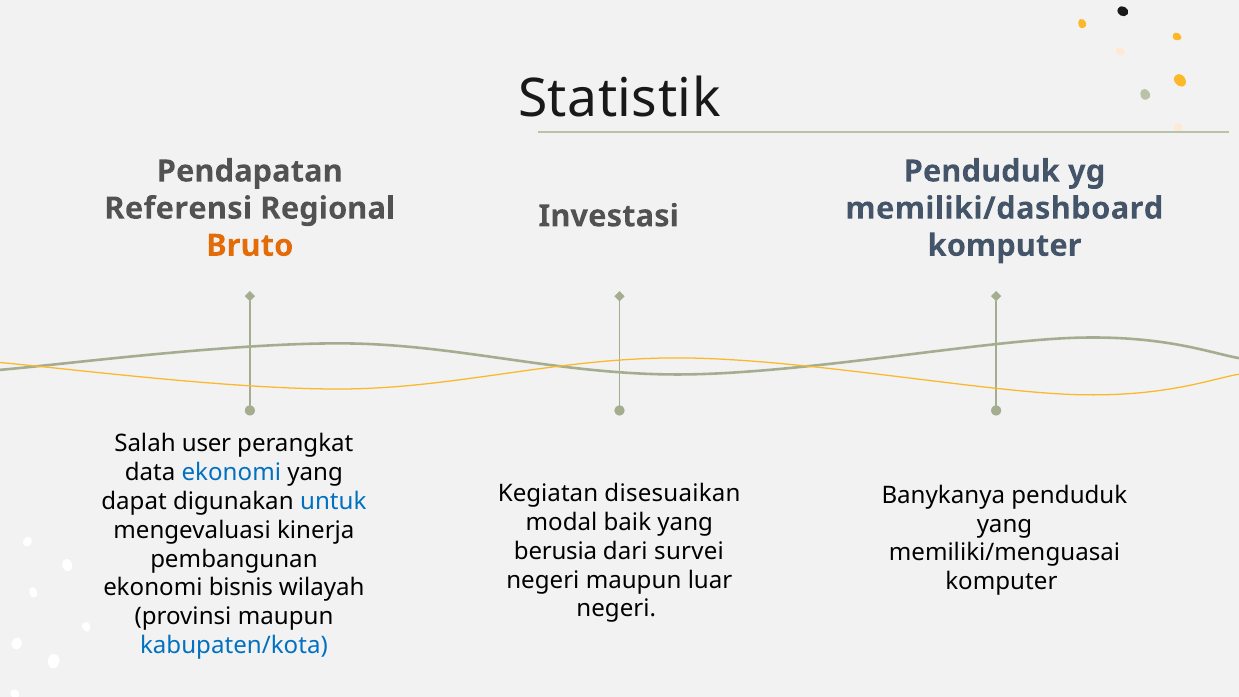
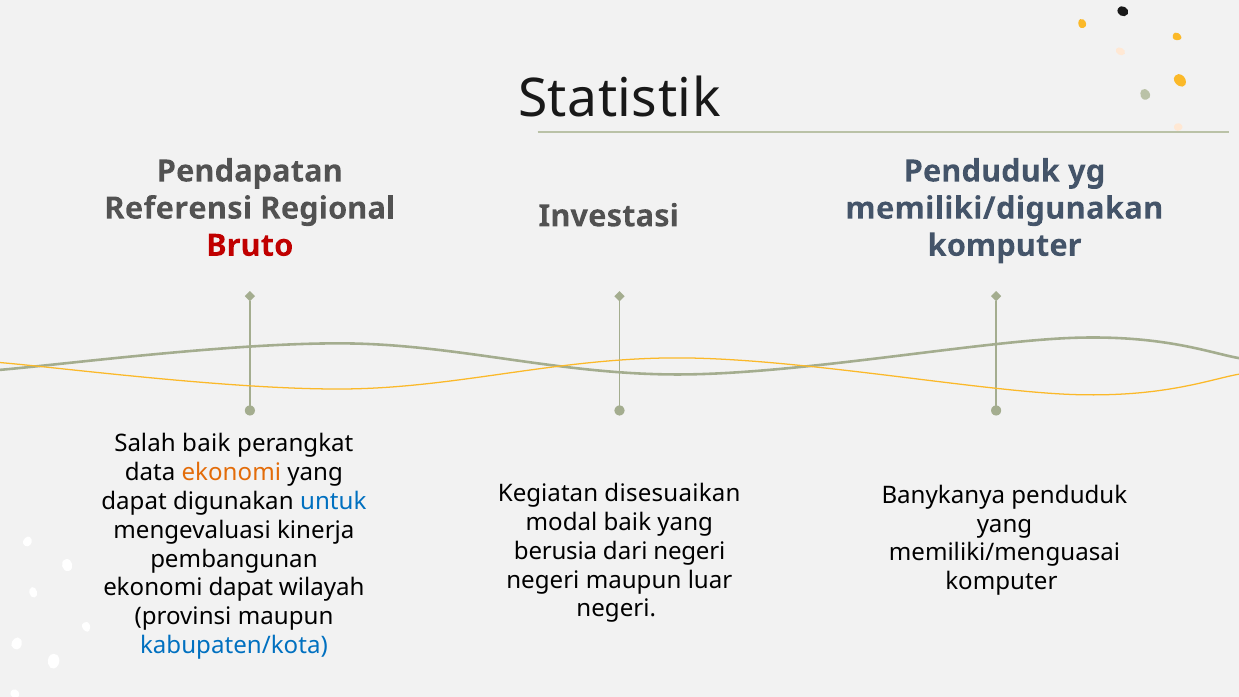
memiliki/dashboard: memiliki/dashboard -> memiliki/digunakan
Bruto colour: orange -> red
Salah user: user -> baik
ekonomi at (231, 472) colour: blue -> orange
dari survei: survei -> negeri
ekonomi bisnis: bisnis -> dapat
